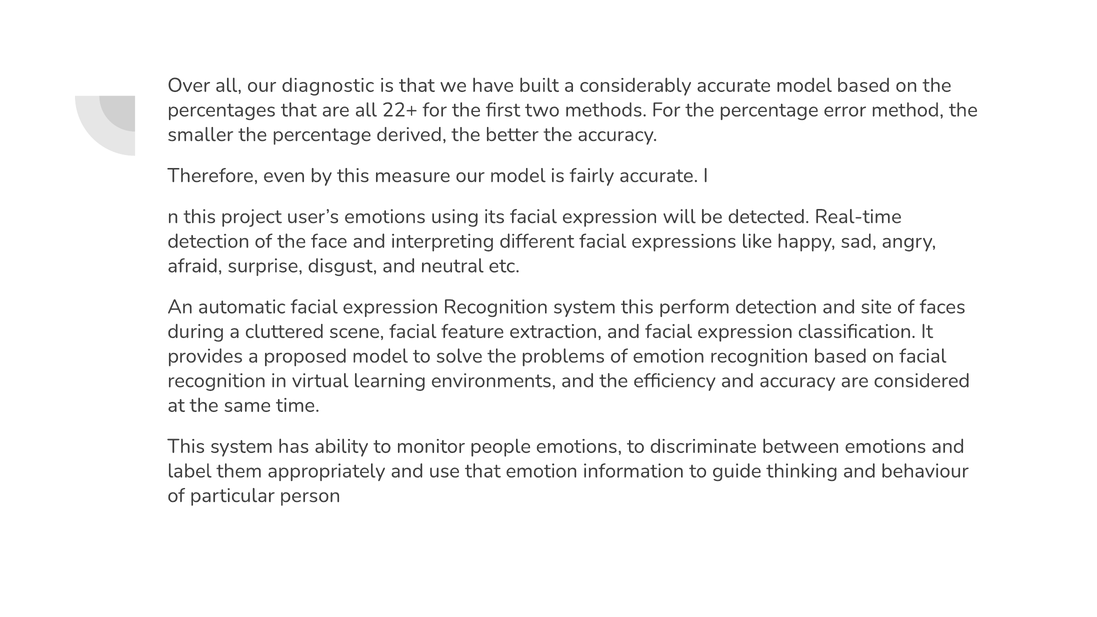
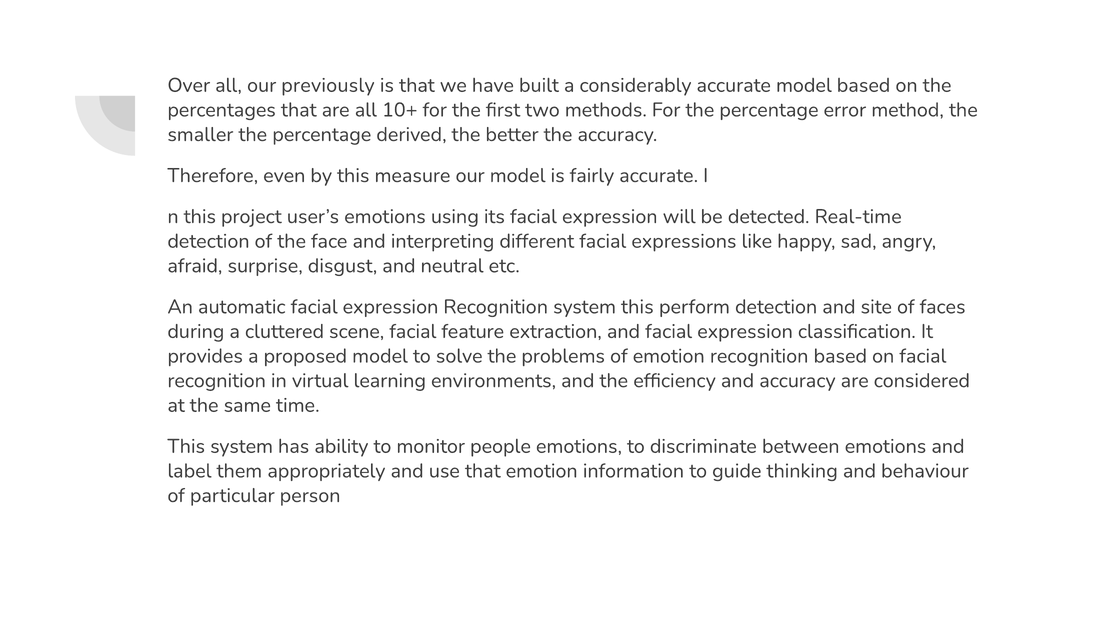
diagnostic: diagnostic -> previously
22+: 22+ -> 10+
